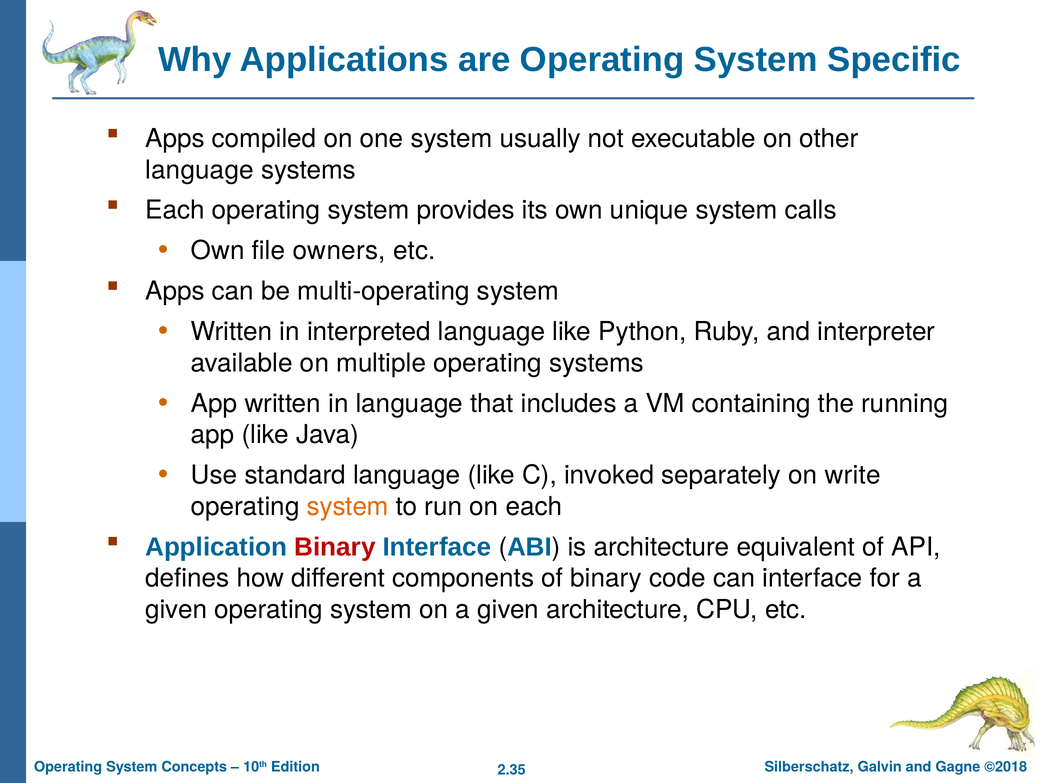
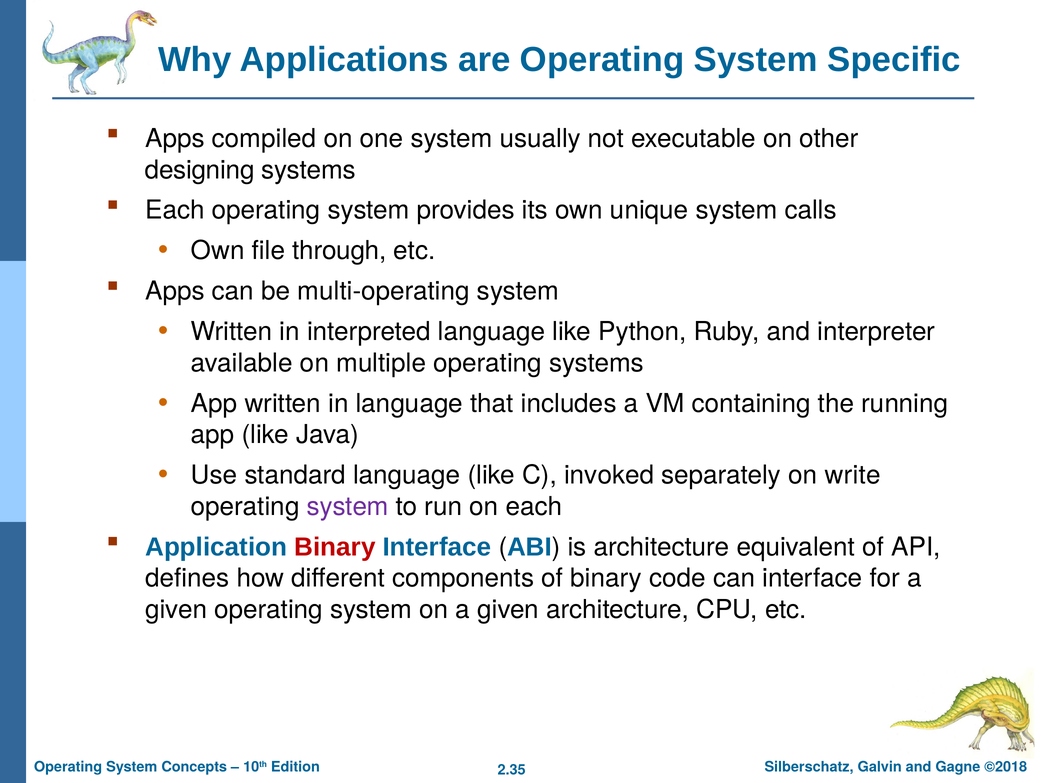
language at (199, 170): language -> designing
owners: owners -> through
system at (348, 507) colour: orange -> purple
